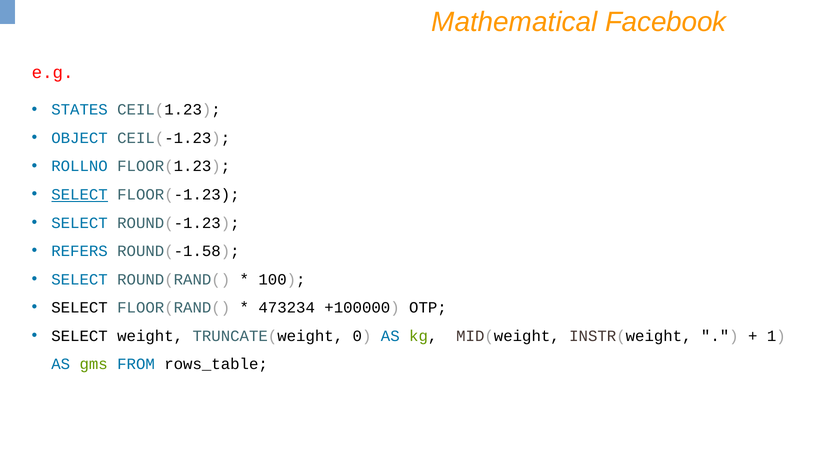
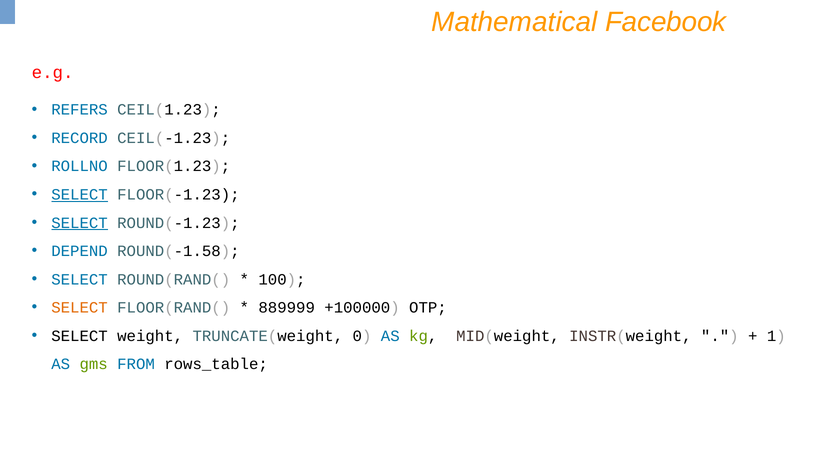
STATES: STATES -> REFERS
OBJECT: OBJECT -> RECORD
SELECT at (80, 223) underline: none -> present
REFERS: REFERS -> DEPEND
SELECT at (80, 307) colour: black -> orange
473234: 473234 -> 889999
